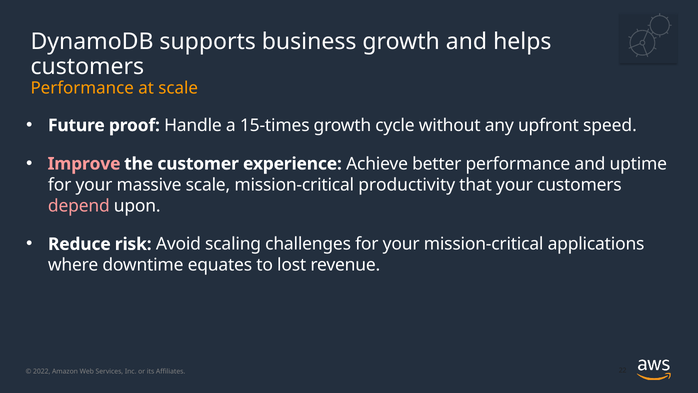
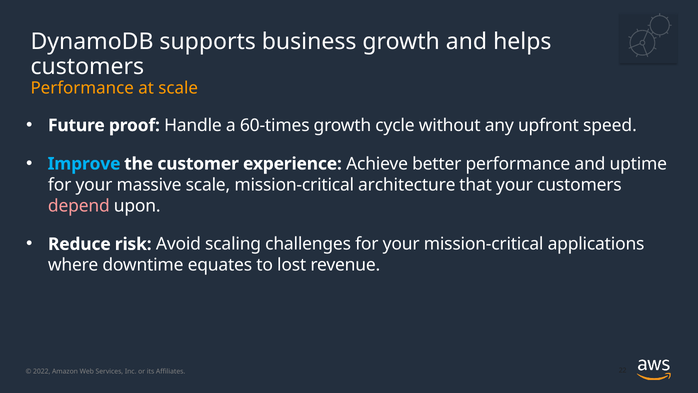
15-times: 15-times -> 60-times
Improve colour: pink -> light blue
productivity: productivity -> architecture
